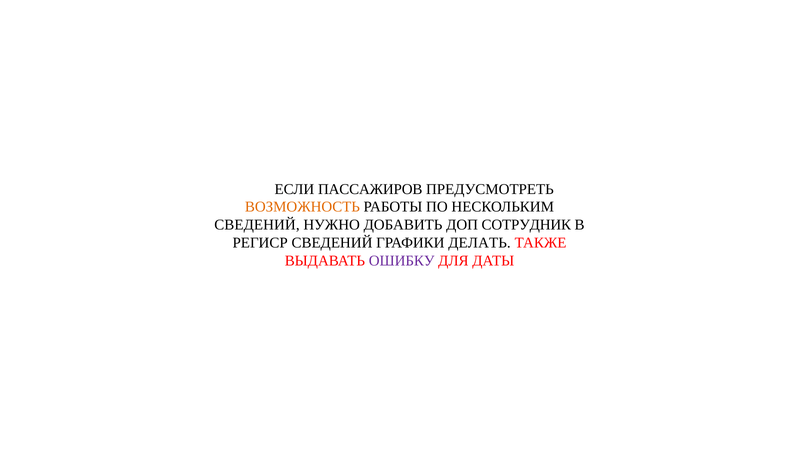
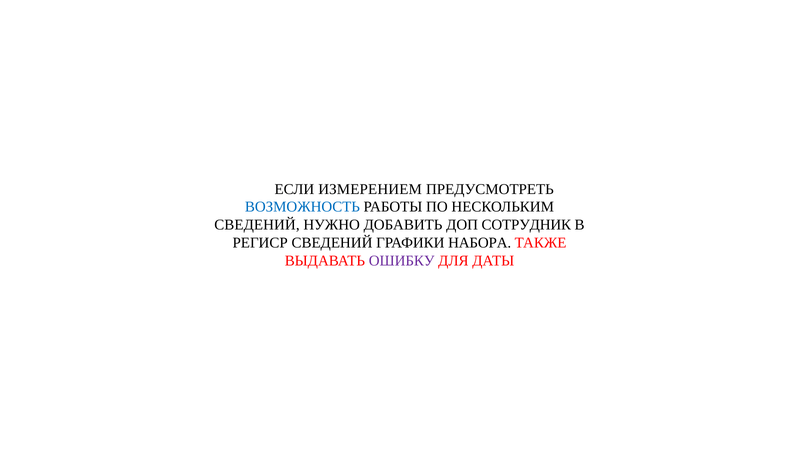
ПАССАЖИРОВ: ПАССАЖИРОВ -> ИЗМЕРЕНИЕМ
ВОЗМОЖНОСТЬ colour: orange -> blue
ДЕЛАТЬ: ДЕЛАТЬ -> НАБОРА
